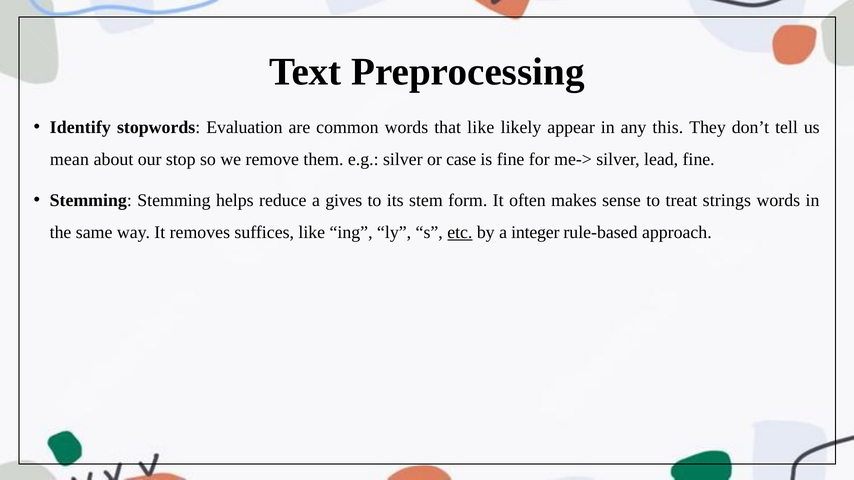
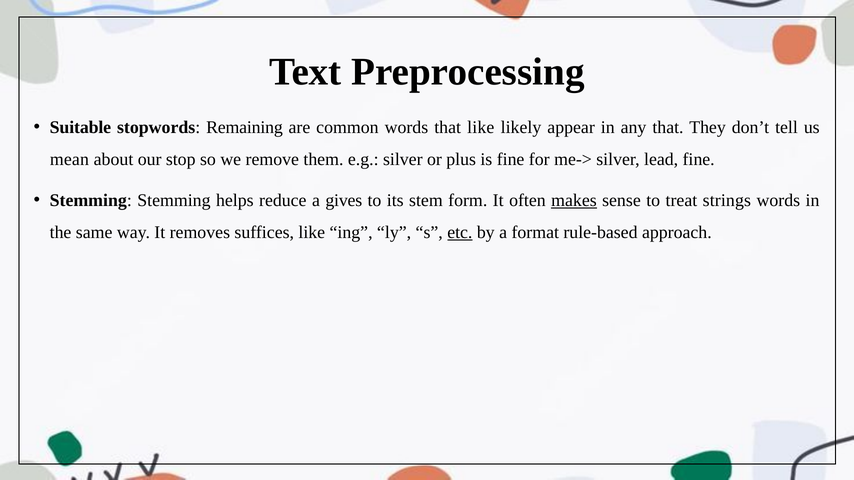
Identify: Identify -> Suitable
Evaluation: Evaluation -> Remaining
any this: this -> that
case: case -> plus
makes underline: none -> present
integer: integer -> format
